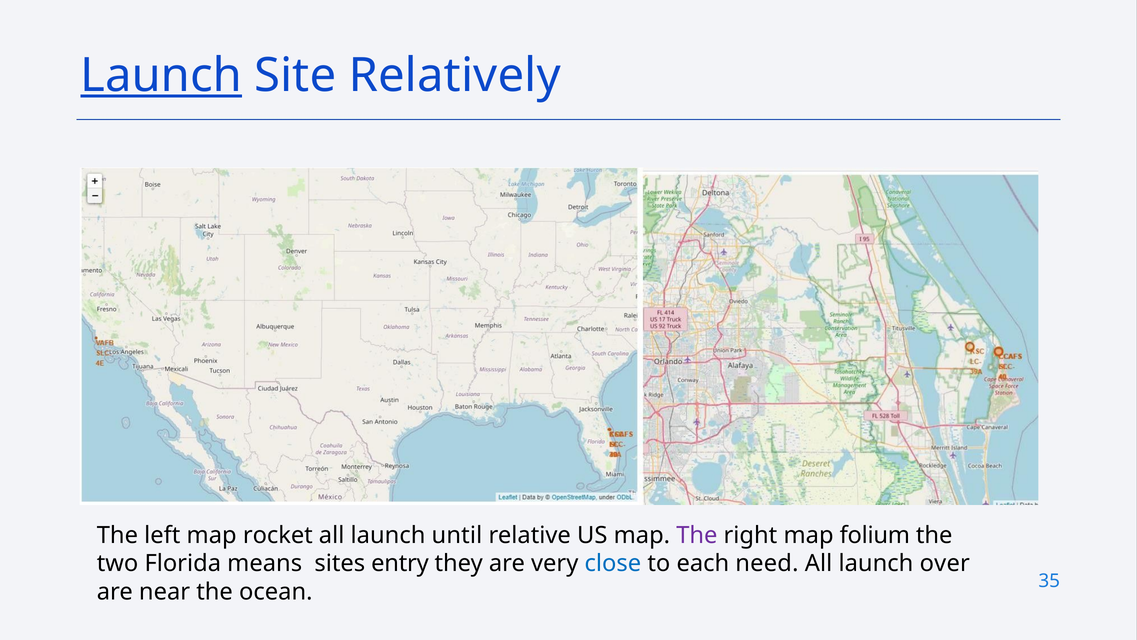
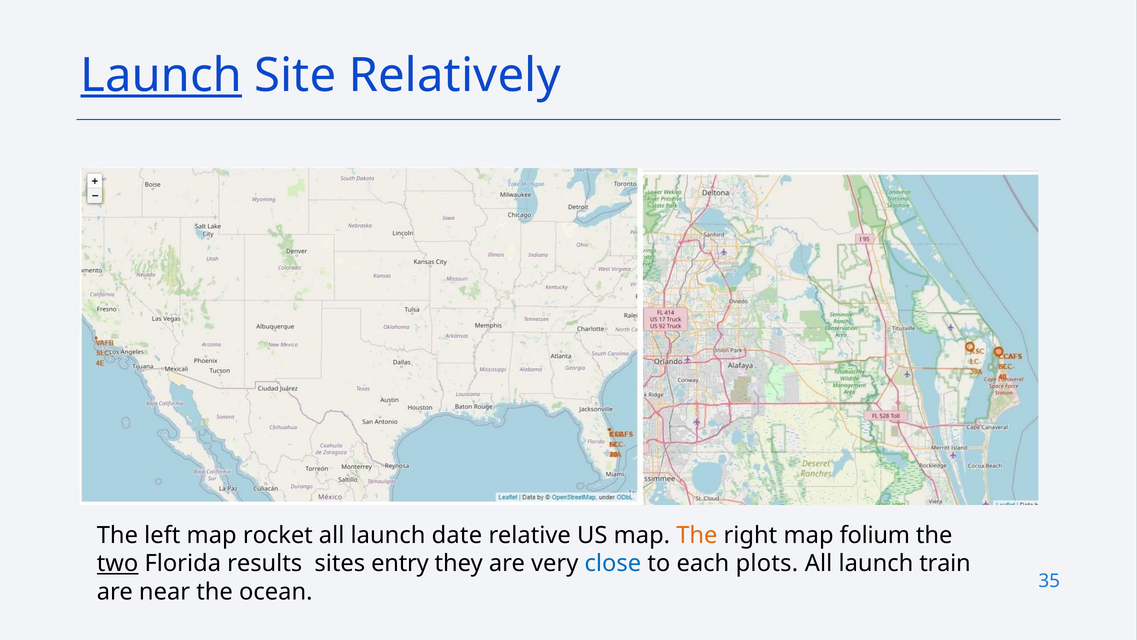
until: until -> date
The at (697, 535) colour: purple -> orange
two underline: none -> present
means: means -> results
need: need -> plots
over: over -> train
